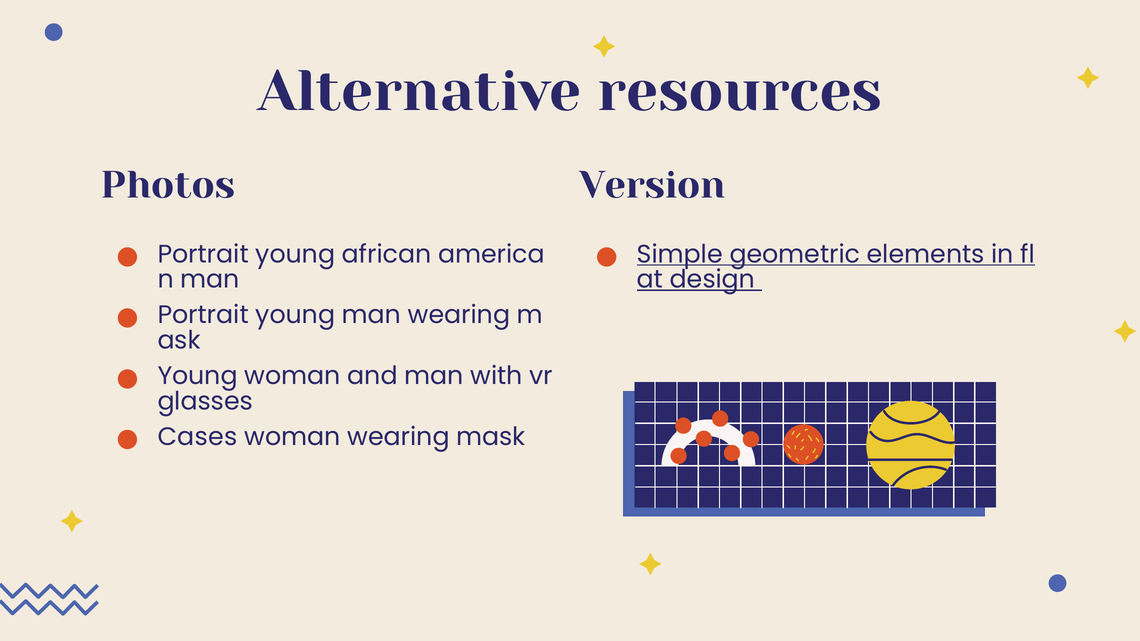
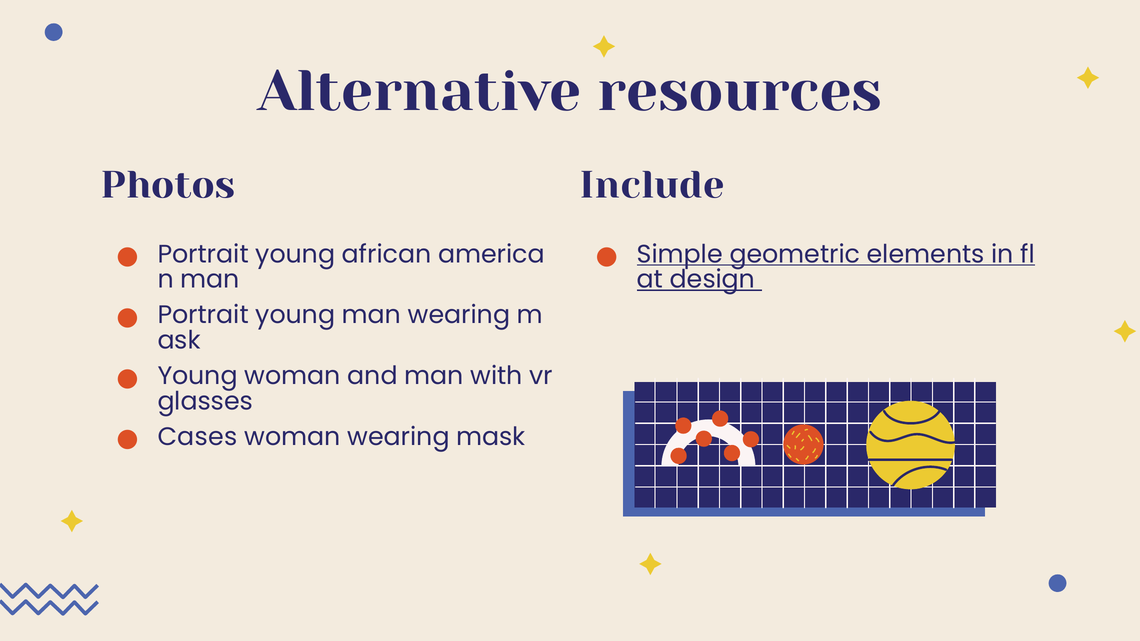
Version: Version -> Include
